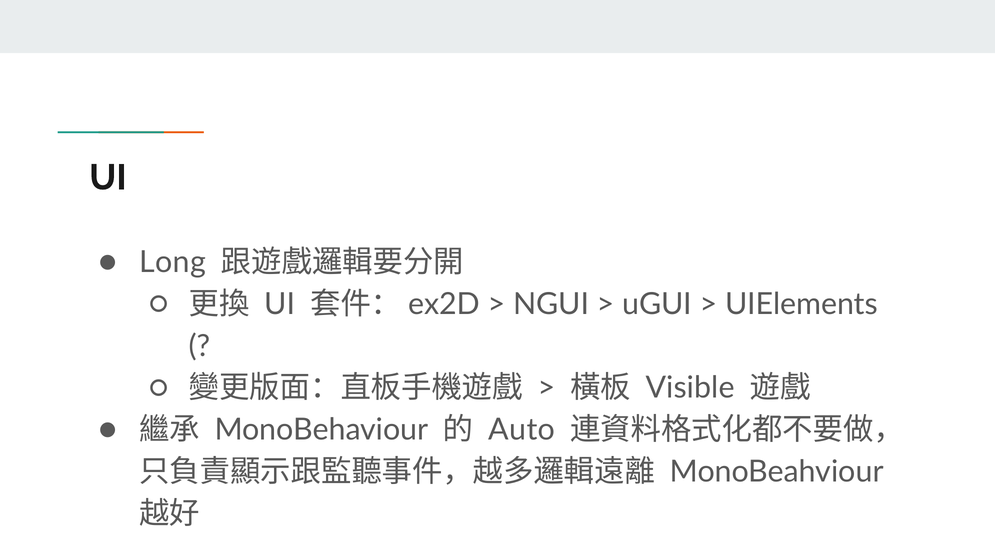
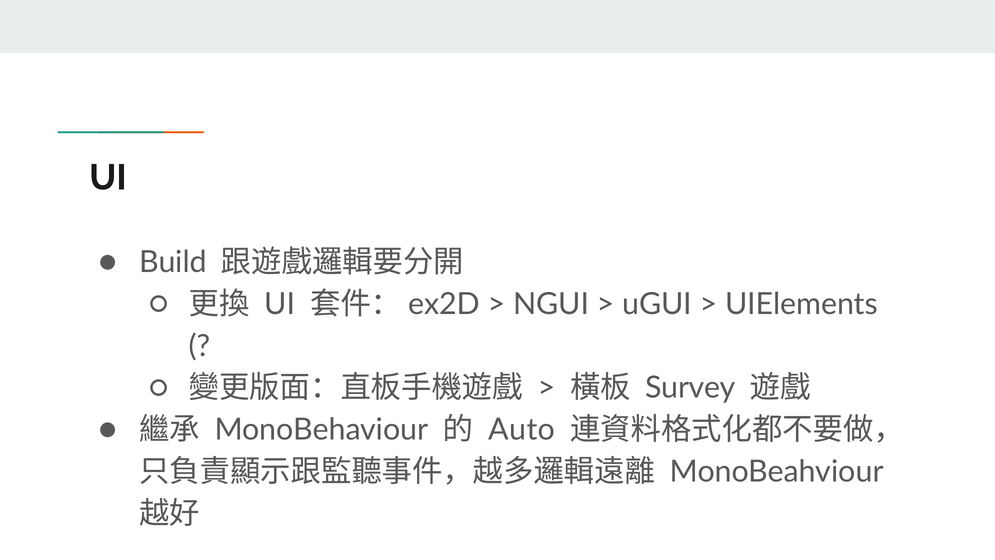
Long: Long -> Build
Visible: Visible -> Survey
